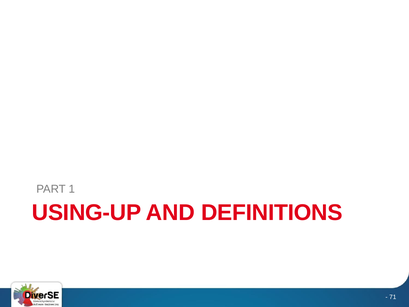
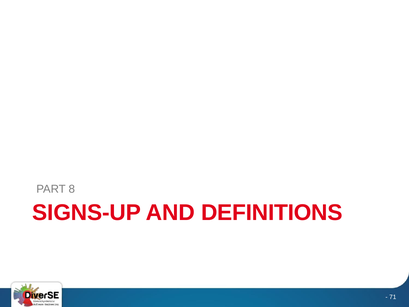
1: 1 -> 8
USING-UP: USING-UP -> SIGNS-UP
